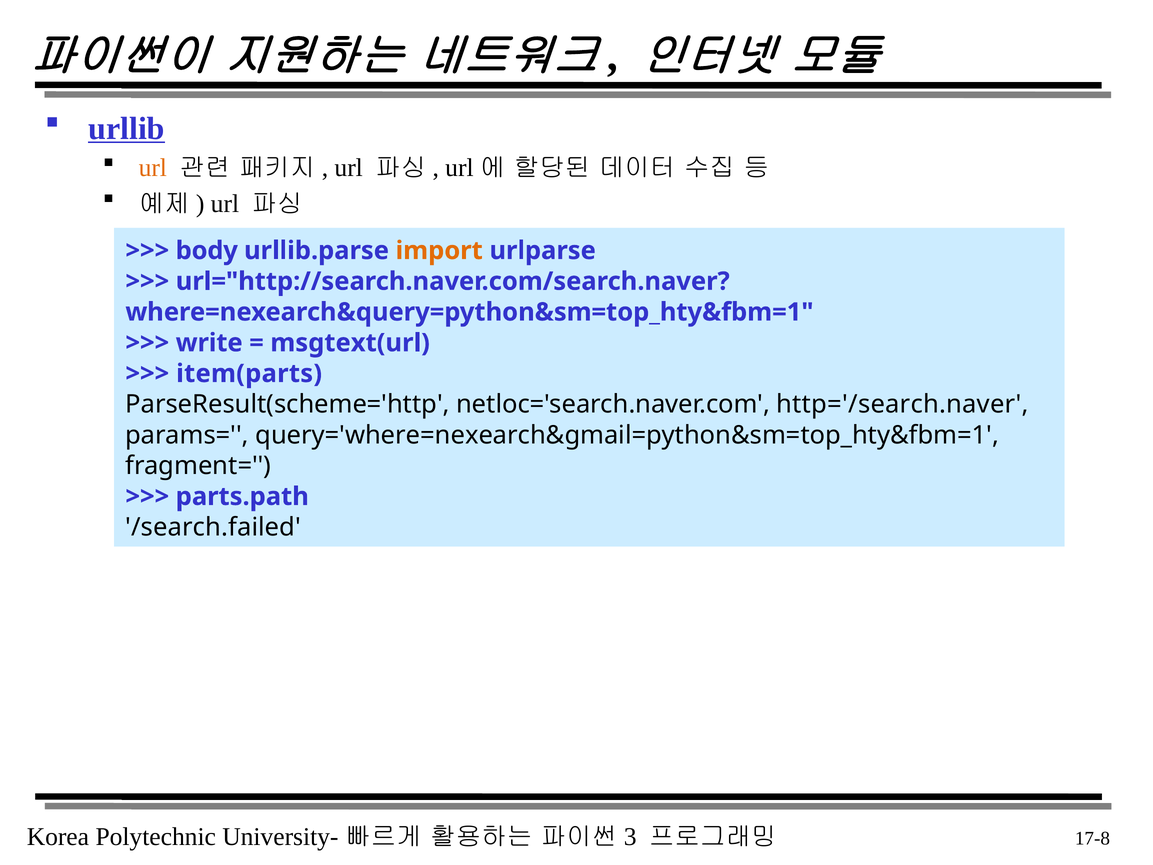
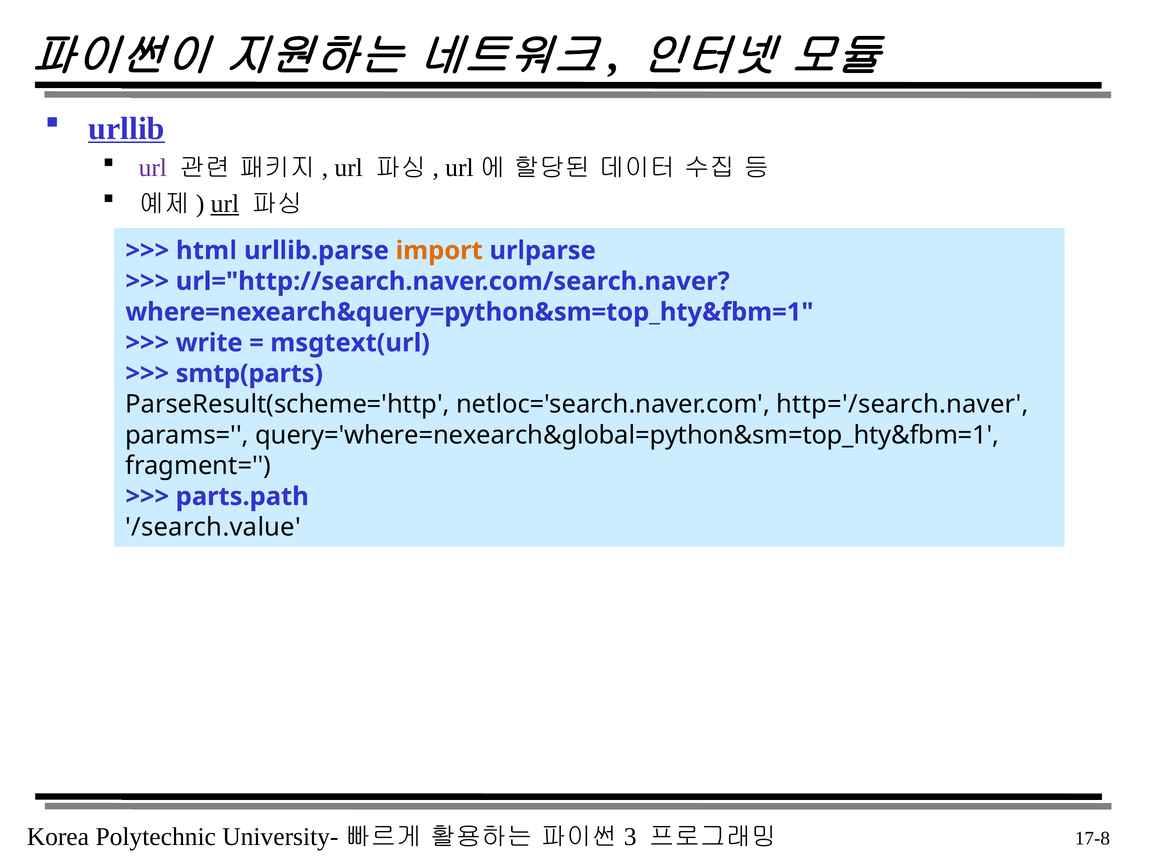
url at (153, 168) colour: orange -> purple
url at (225, 204) underline: none -> present
body: body -> html
item(parts: item(parts -> smtp(parts
query='where=nexearch&gmail=python&sm=top_hty&fbm=1: query='where=nexearch&gmail=python&sm=top_hty&fbm=1 -> query='where=nexearch&global=python&sm=top_hty&fbm=1
/search.failed: /search.failed -> /search.value
